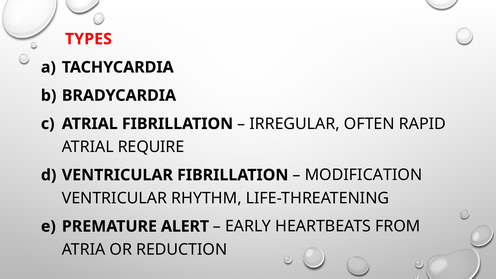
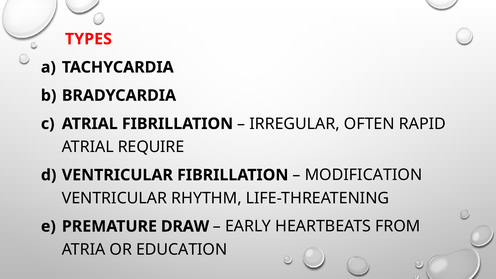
ALERT: ALERT -> DRAW
REDUCTION: REDUCTION -> EDUCATION
